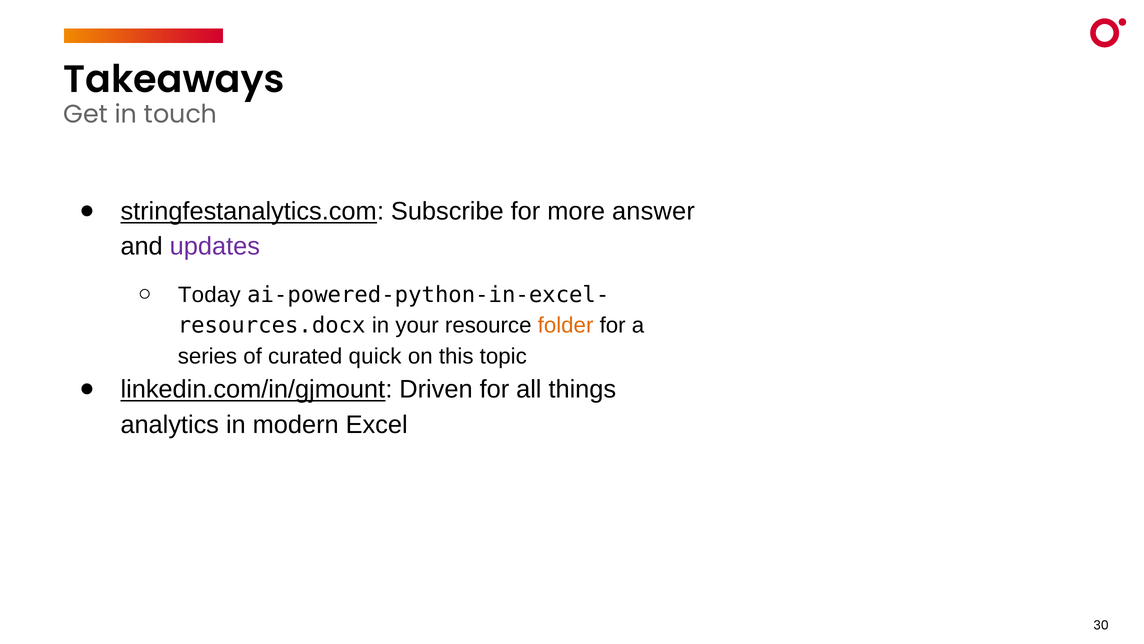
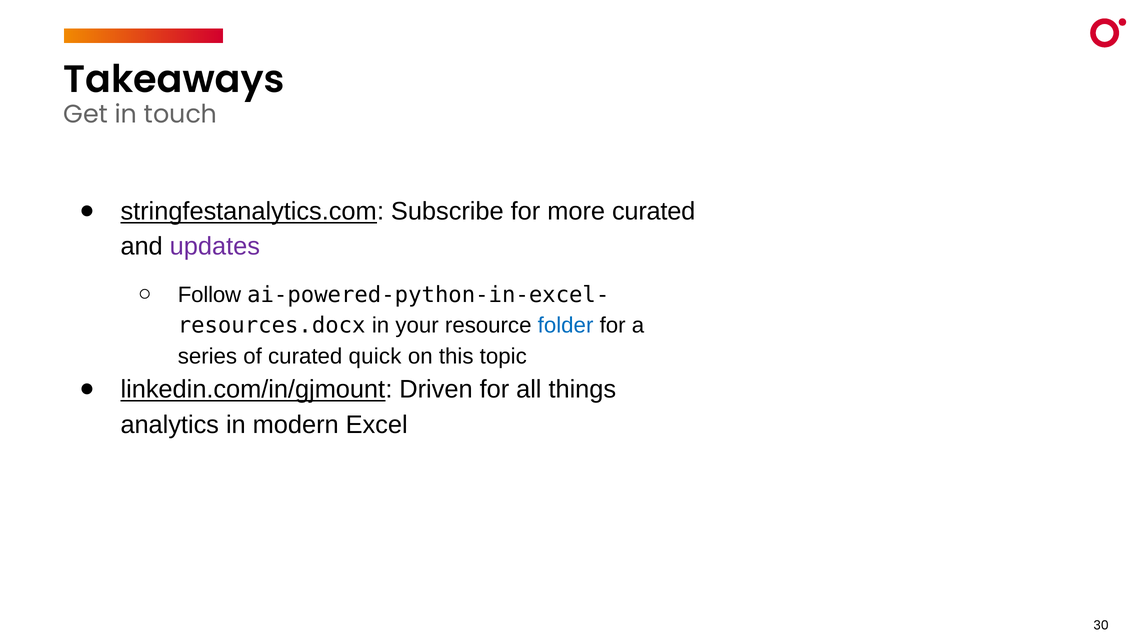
more answer: answer -> curated
Today: Today -> Follow
folder colour: orange -> blue
